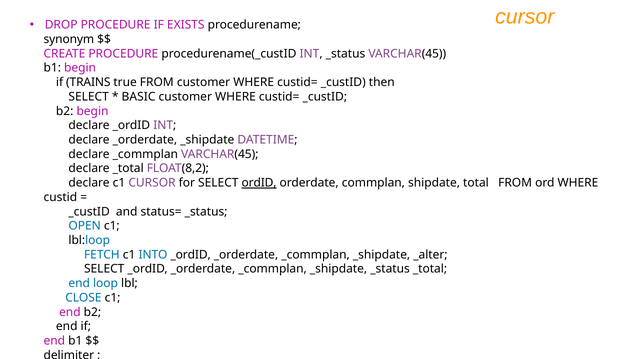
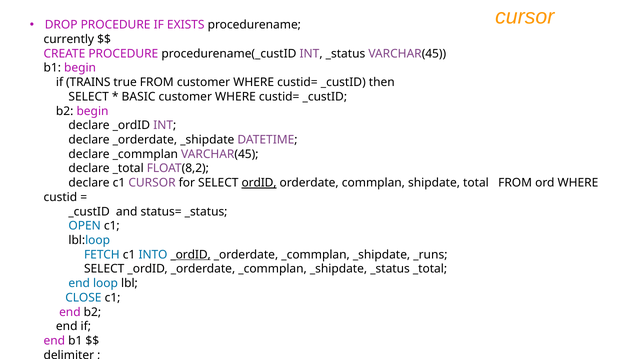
synonym: synonym -> currently
_ordID at (191, 255) underline: none -> present
_alter: _alter -> _runs
